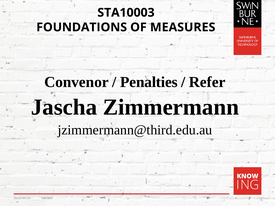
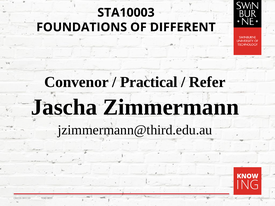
MEASURES: MEASURES -> DIFFERENT
Penalties: Penalties -> Practical
